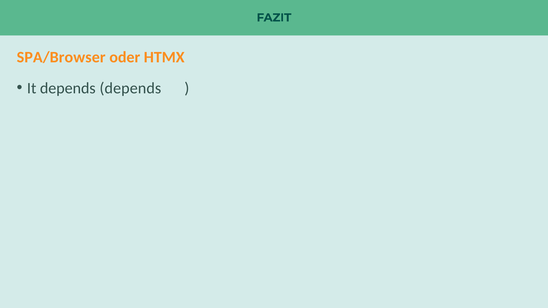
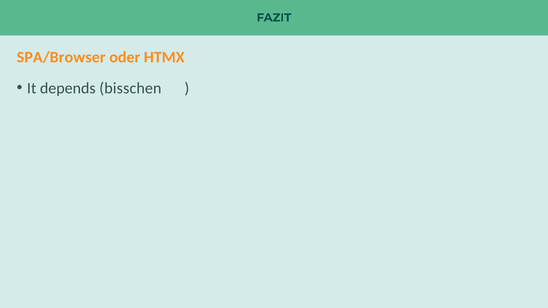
depends depends: depends -> bisschen
